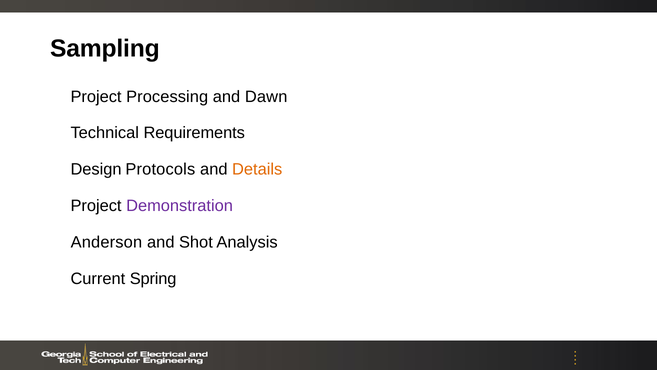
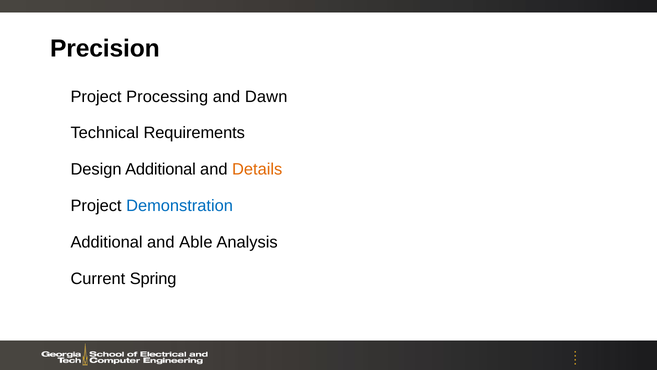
Sampling: Sampling -> Precision
Design Protocols: Protocols -> Additional
Demonstration colour: purple -> blue
Anderson at (106, 242): Anderson -> Additional
Shot: Shot -> Able
